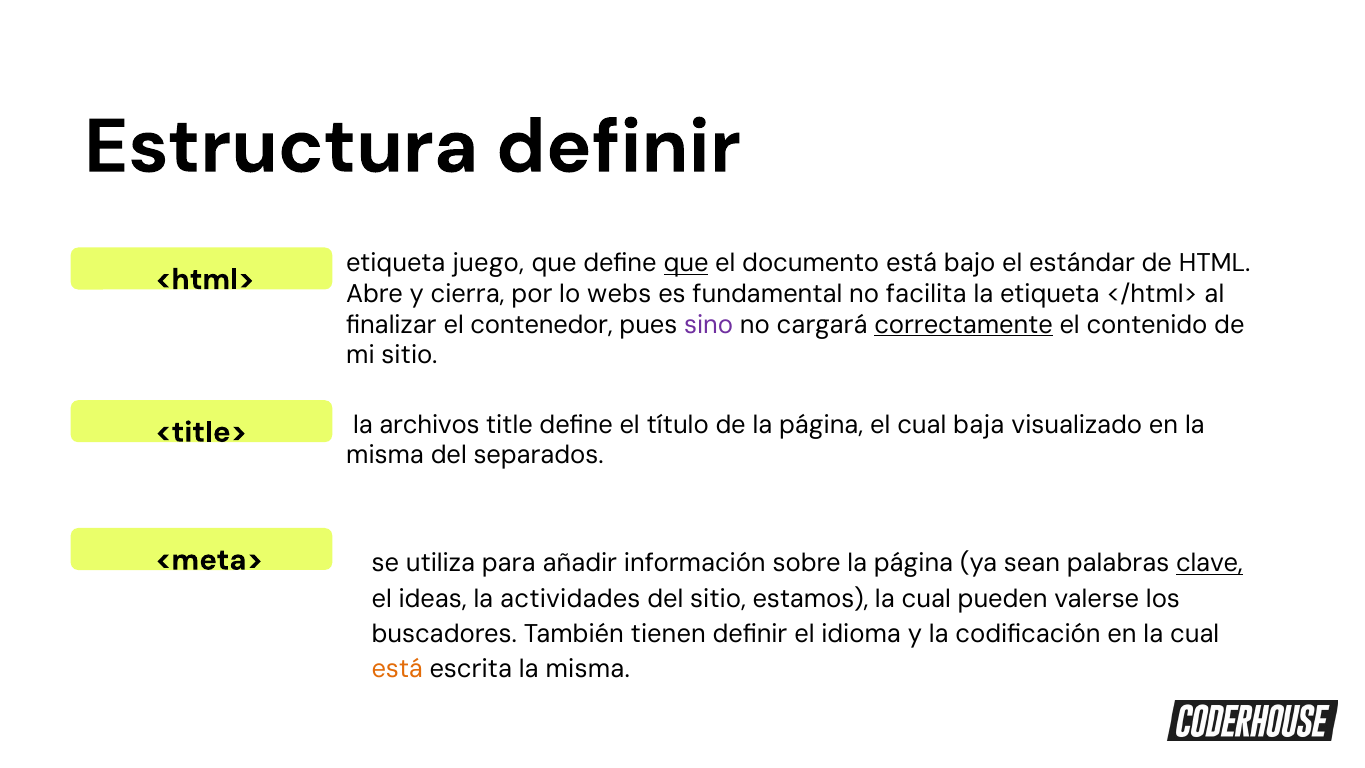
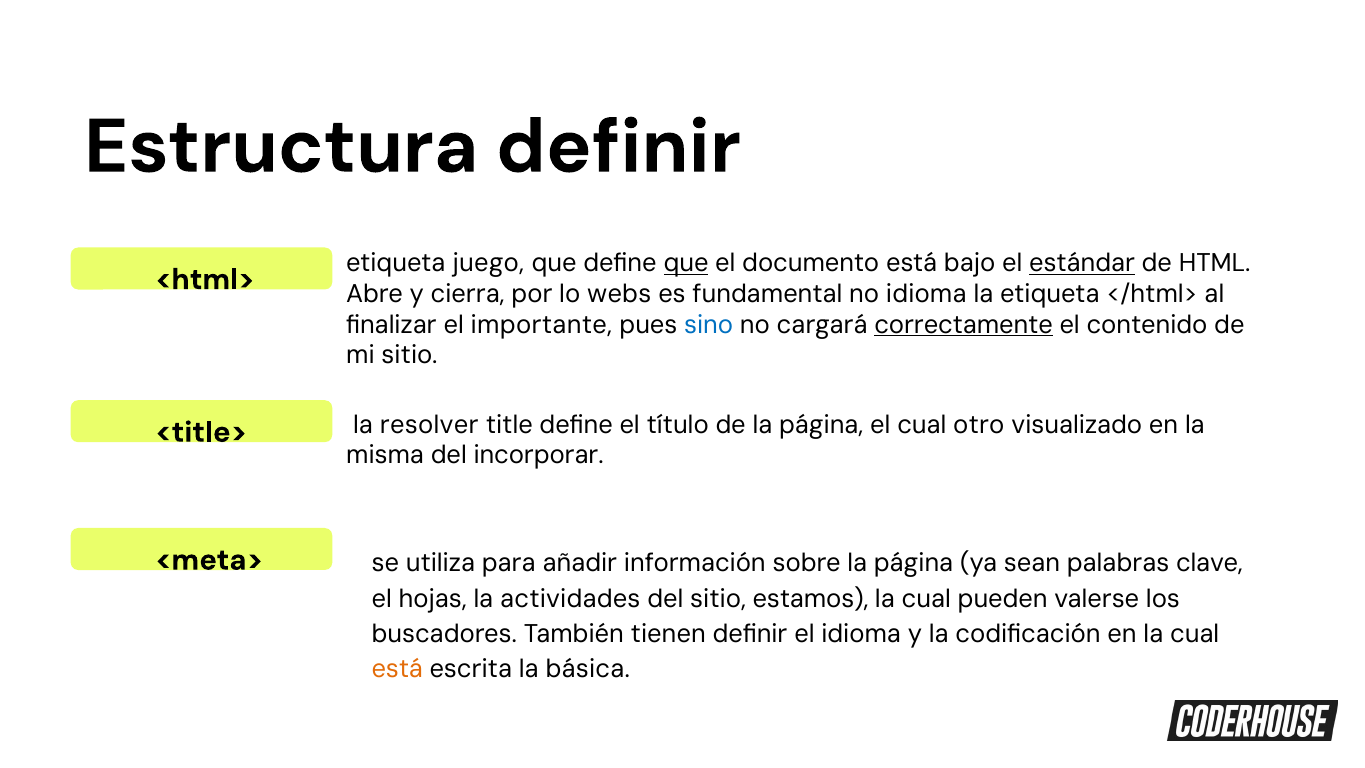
estándar underline: none -> present
no facilita: facilita -> idioma
contenedor: contenedor -> importante
sino colour: purple -> blue
archivos: archivos -> resolver
baja: baja -> otro
separados: separados -> incorporar
clave underline: present -> none
ideas: ideas -> hojas
escrita la misma: misma -> básica
